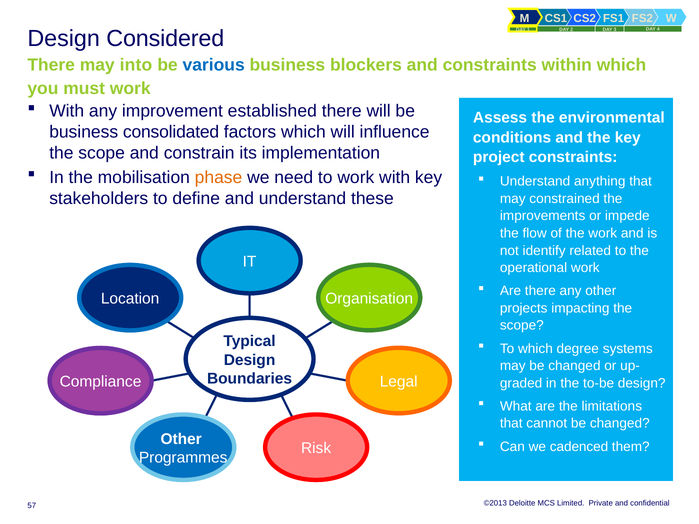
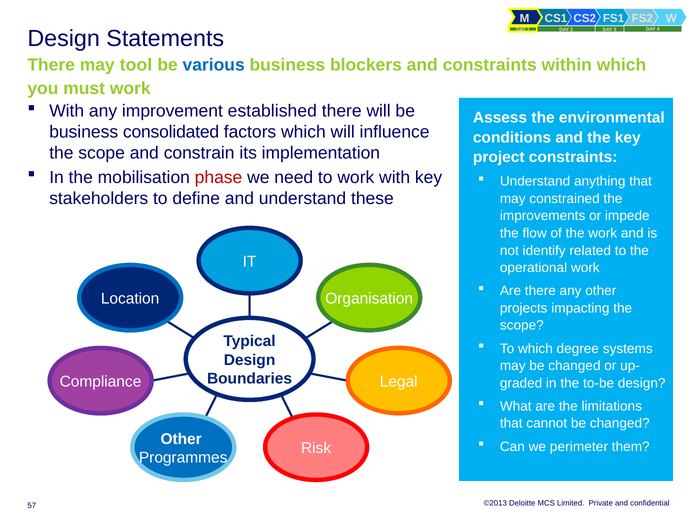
Considered: Considered -> Statements
into: into -> tool
phase colour: orange -> red
cadenced: cadenced -> perimeter
